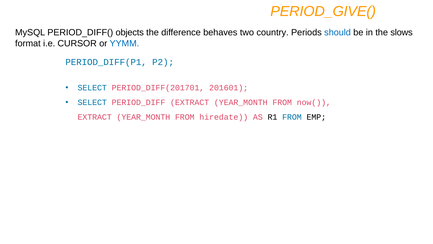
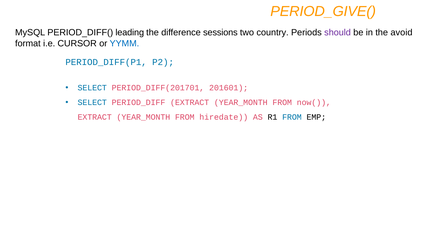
objects: objects -> leading
behaves: behaves -> sessions
should colour: blue -> purple
slows: slows -> avoid
